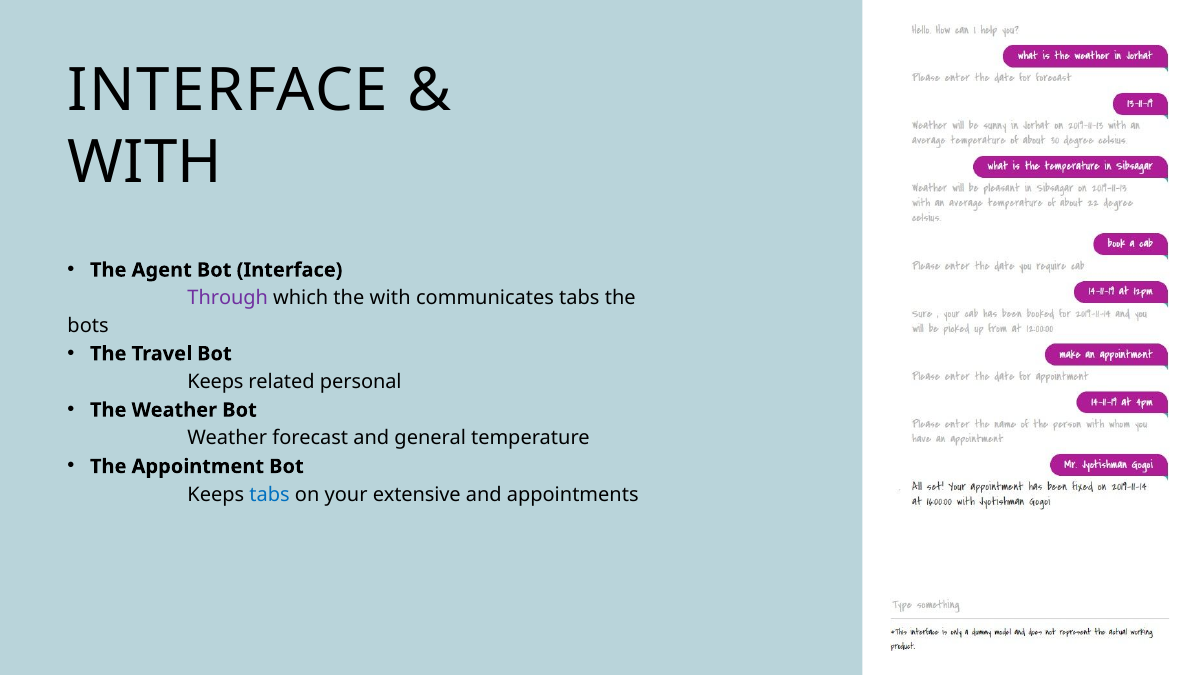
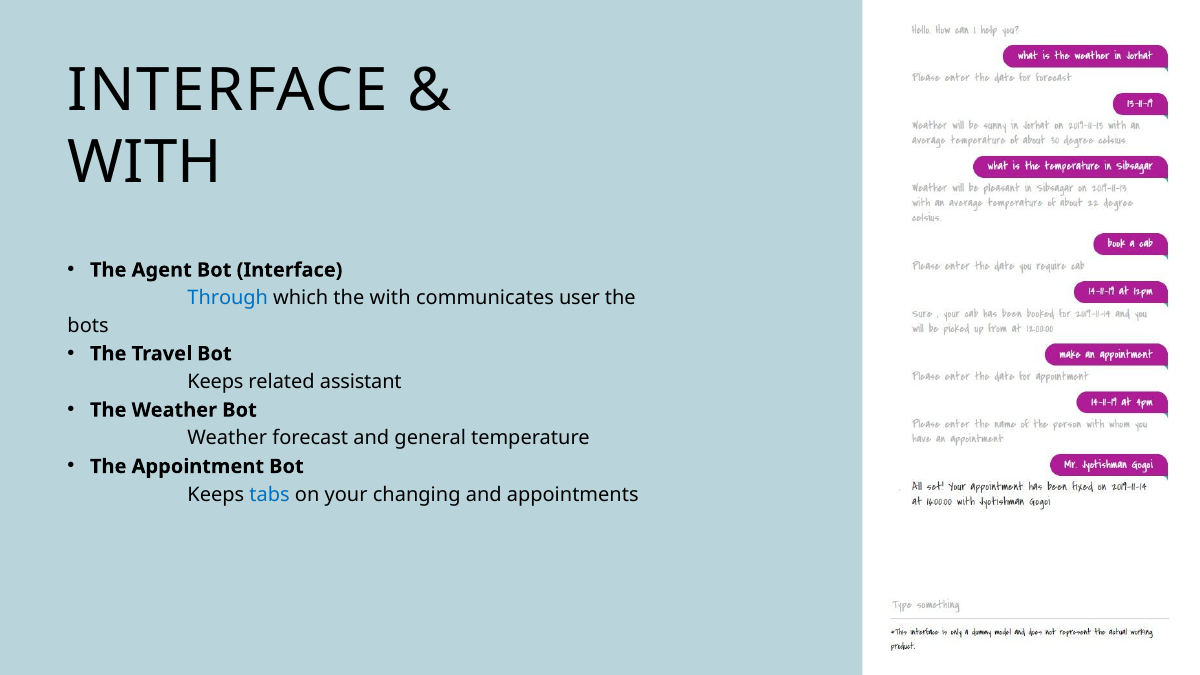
Through colour: purple -> blue
communicates tabs: tabs -> user
personal: personal -> assistant
extensive: extensive -> changing
